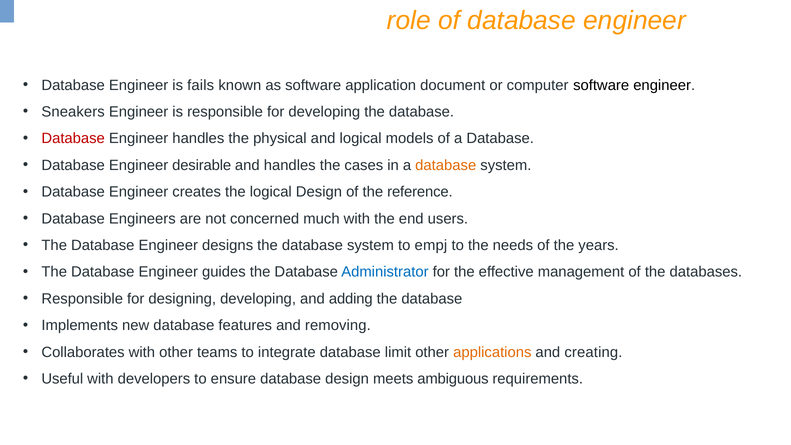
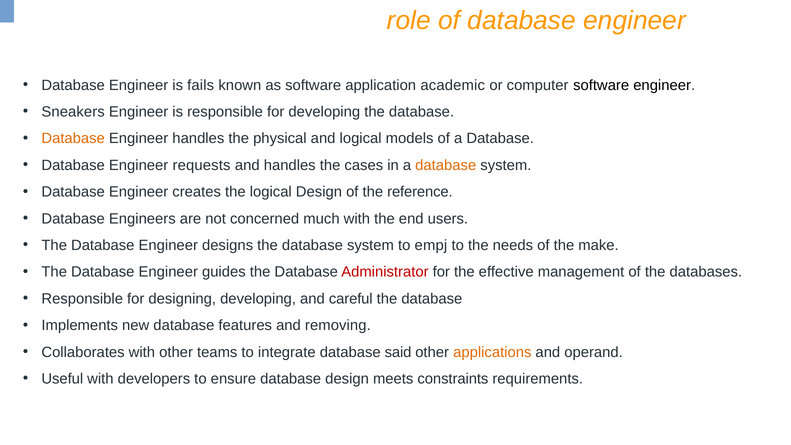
document: document -> academic
Database at (73, 139) colour: red -> orange
desirable: desirable -> requests
years: years -> make
Administrator colour: blue -> red
adding: adding -> careful
limit: limit -> said
creating: creating -> operand
ambiguous: ambiguous -> constraints
